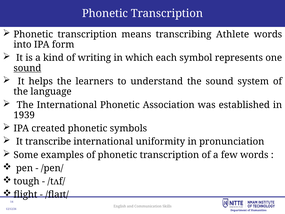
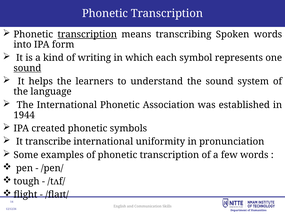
transcription at (87, 34) underline: none -> present
Athlete: Athlete -> Spoken
1939: 1939 -> 1944
